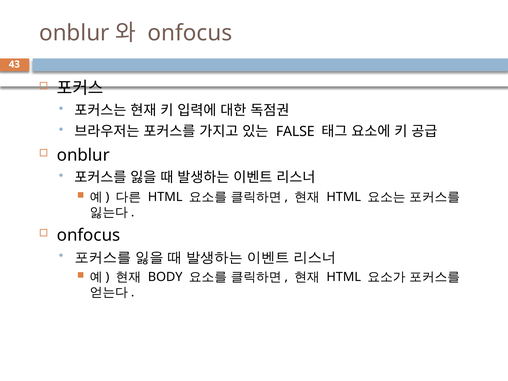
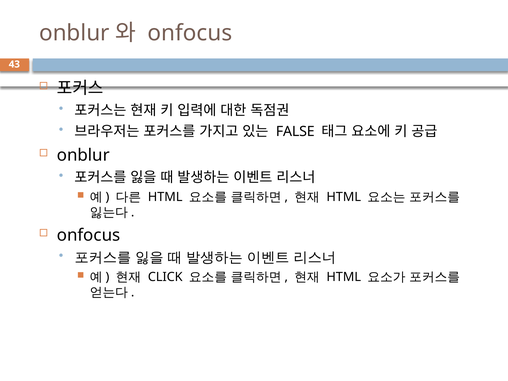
BODY: BODY -> CLICK
